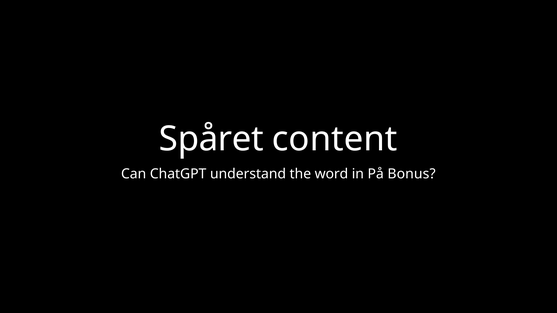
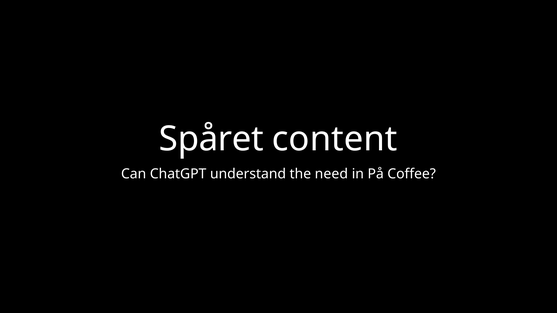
word: word -> need
Bonus: Bonus -> Coffee
